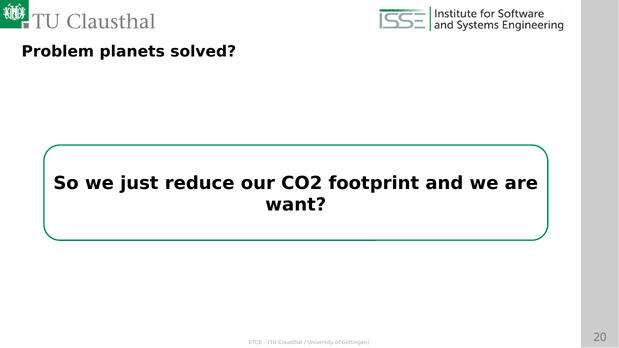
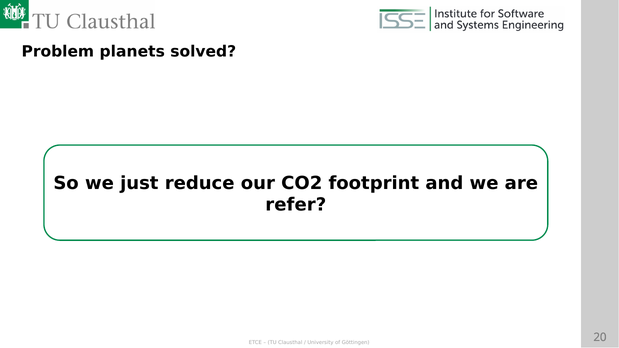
want: want -> refer
